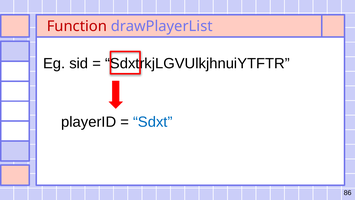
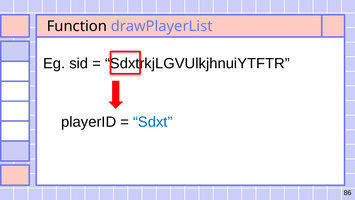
Function colour: red -> black
